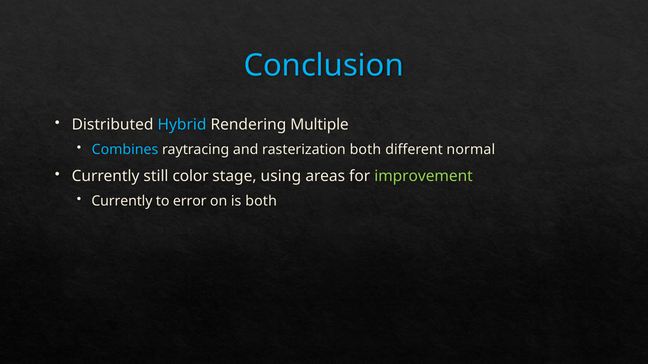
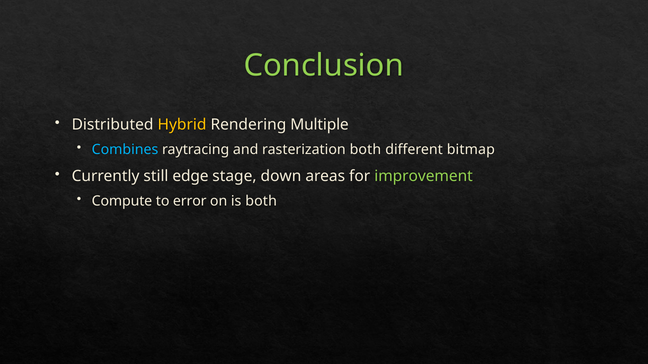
Conclusion colour: light blue -> light green
Hybrid colour: light blue -> yellow
normal: normal -> bitmap
color: color -> edge
using: using -> down
Currently at (122, 201): Currently -> Compute
